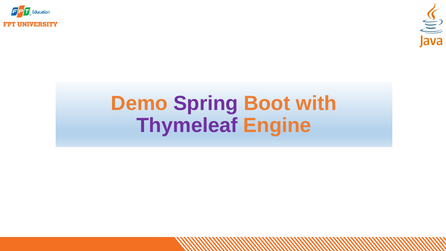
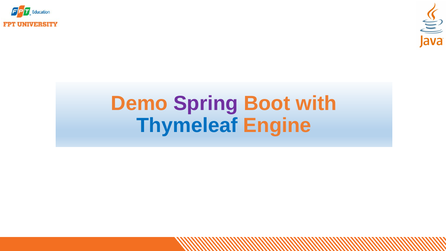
Thymeleaf colour: purple -> blue
